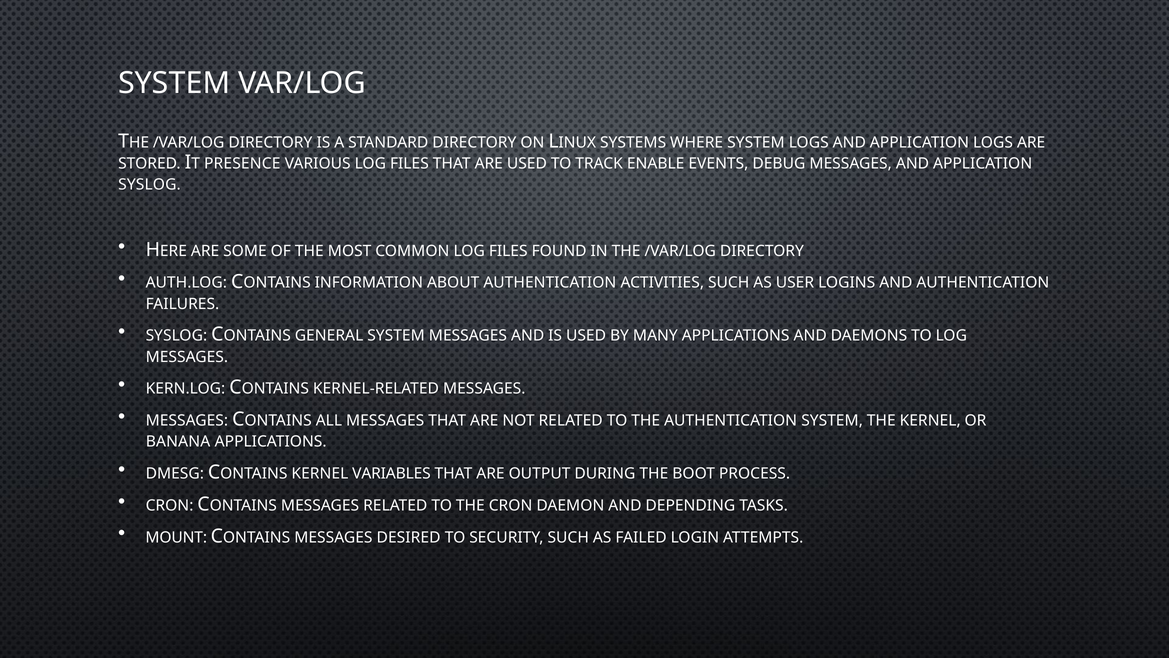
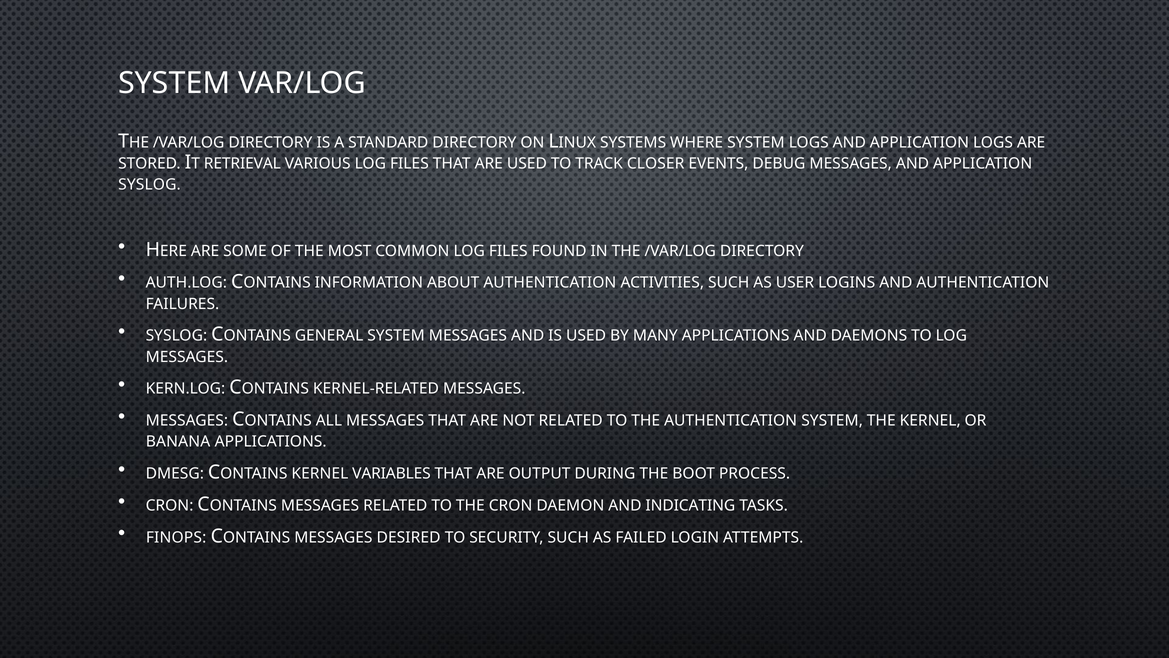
PRESENCE: PRESENCE -> RETRIEVAL
ENABLE: ENABLE -> CLOSER
DEPENDING: DEPENDING -> INDICATING
MOUNT: MOUNT -> FINOPS
